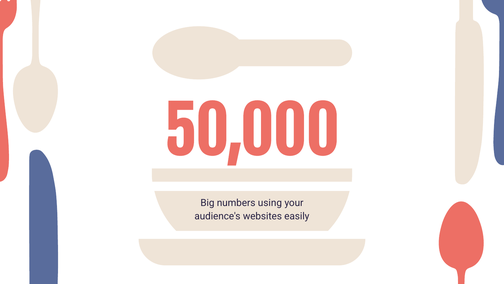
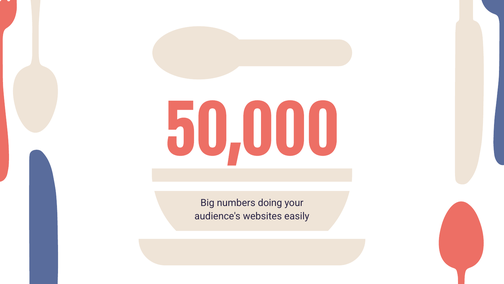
using: using -> doing
